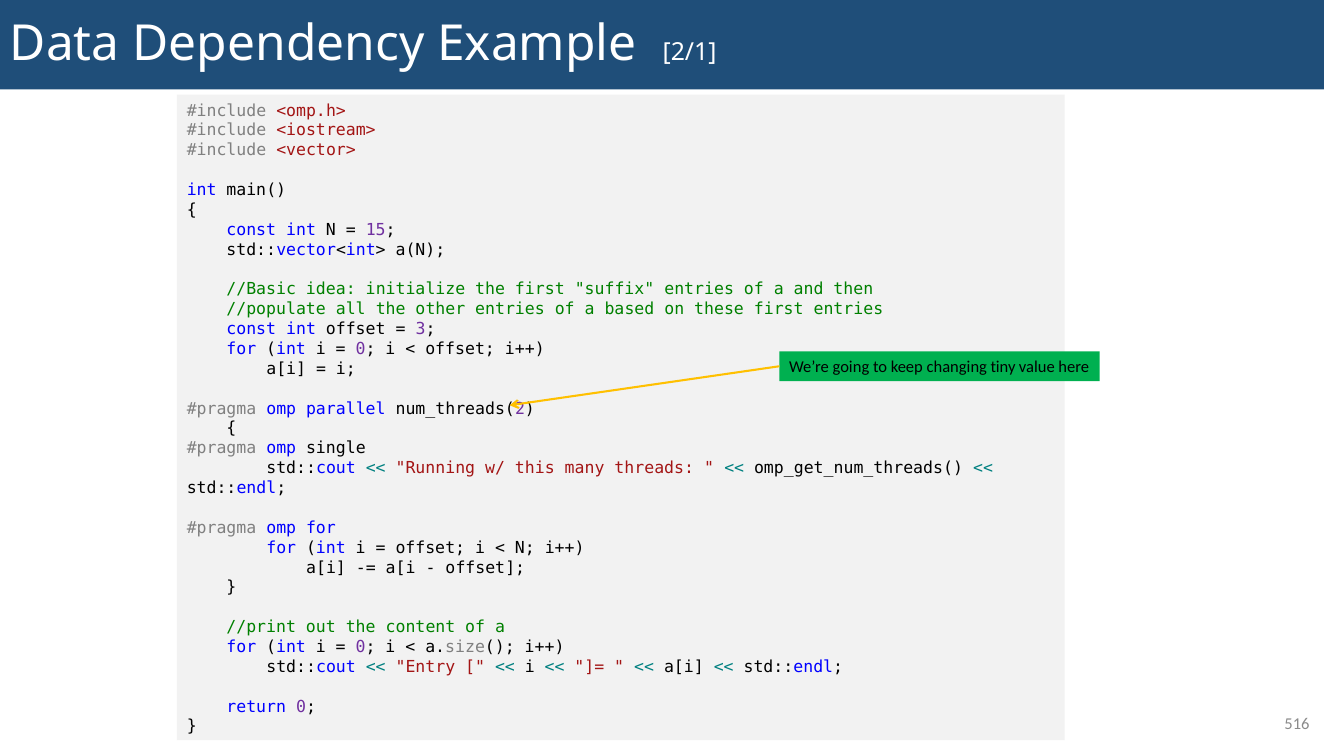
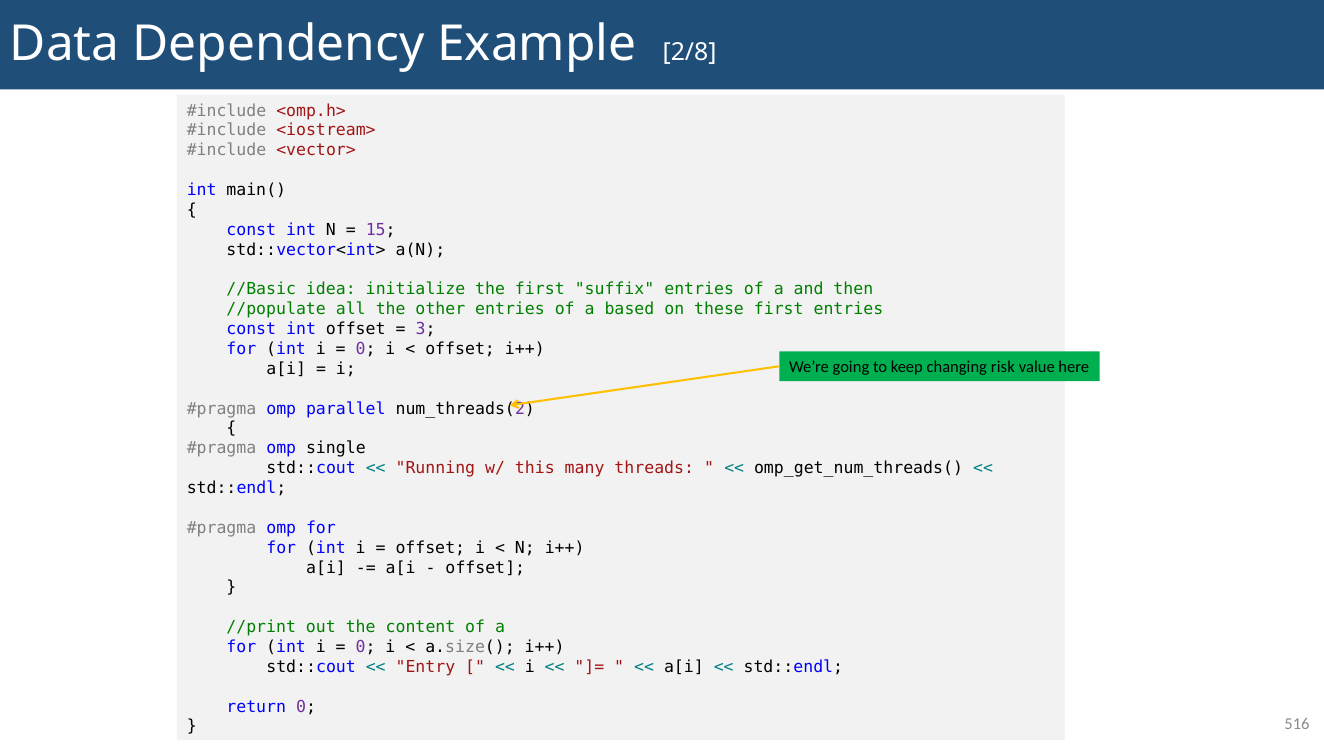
2/1: 2/1 -> 2/8
tiny: tiny -> risk
